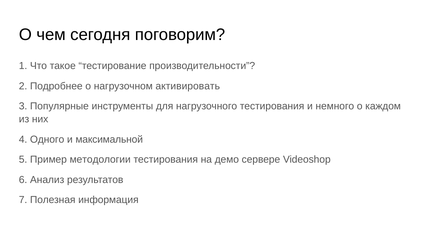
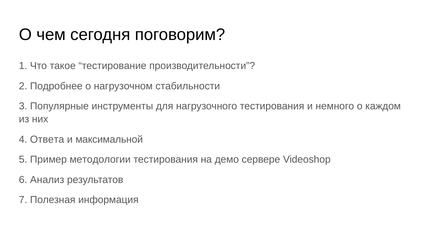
активировать: активировать -> стабильности
Одного: Одного -> Ответа
